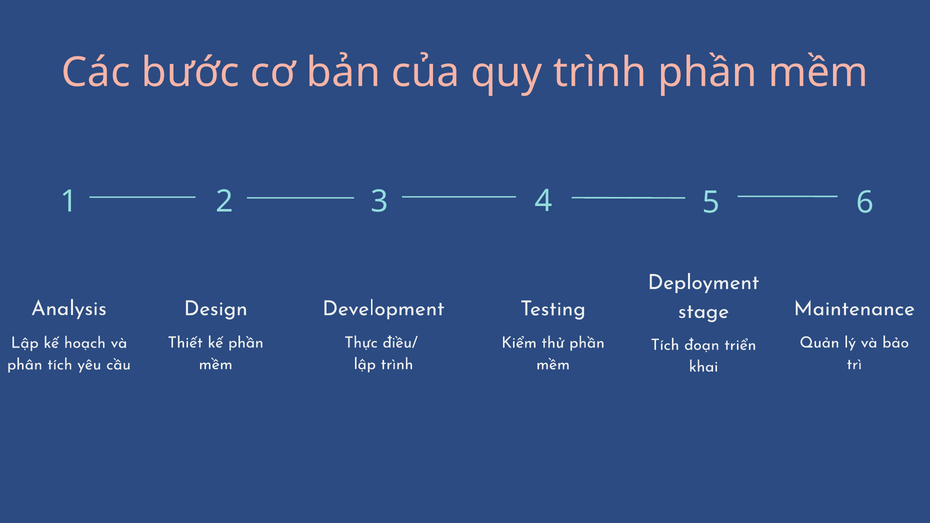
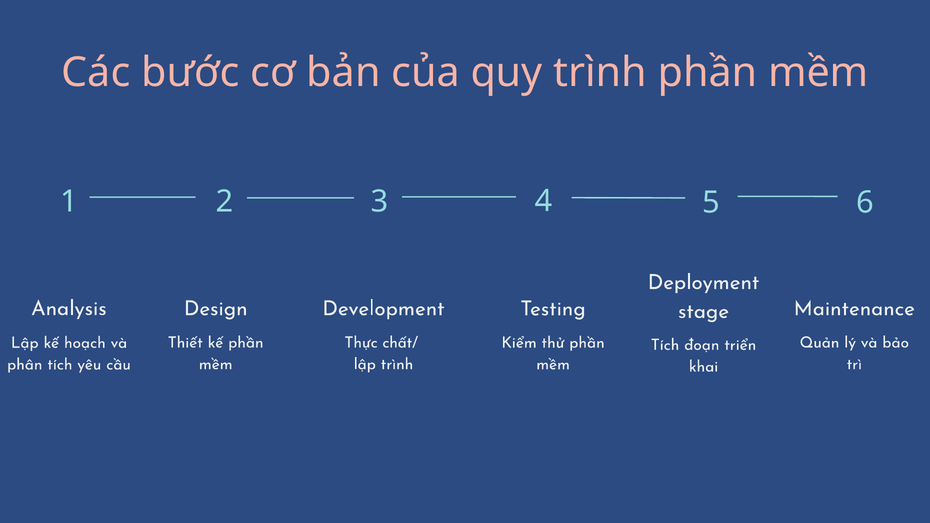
điều/: điều/ -> chất/
